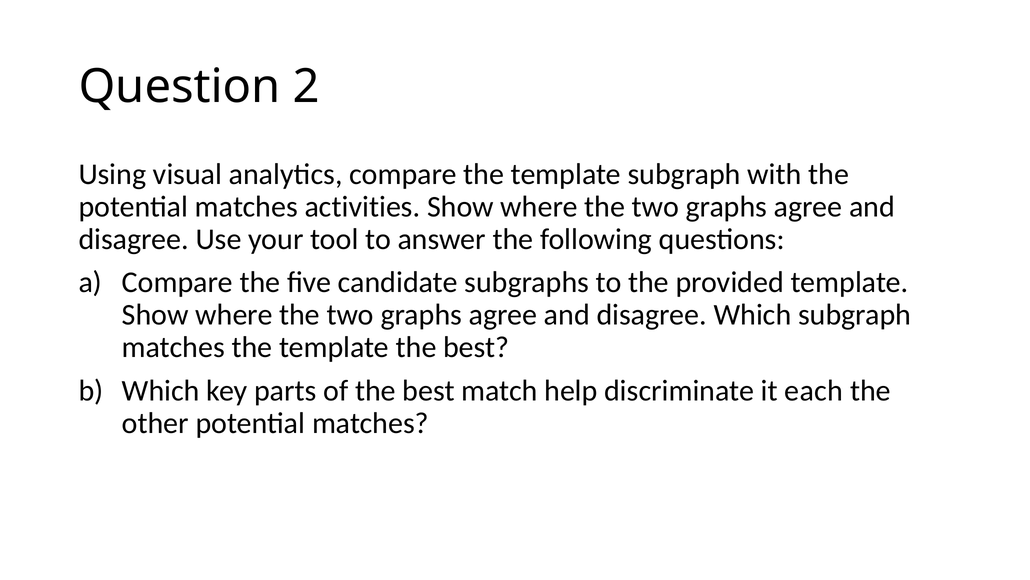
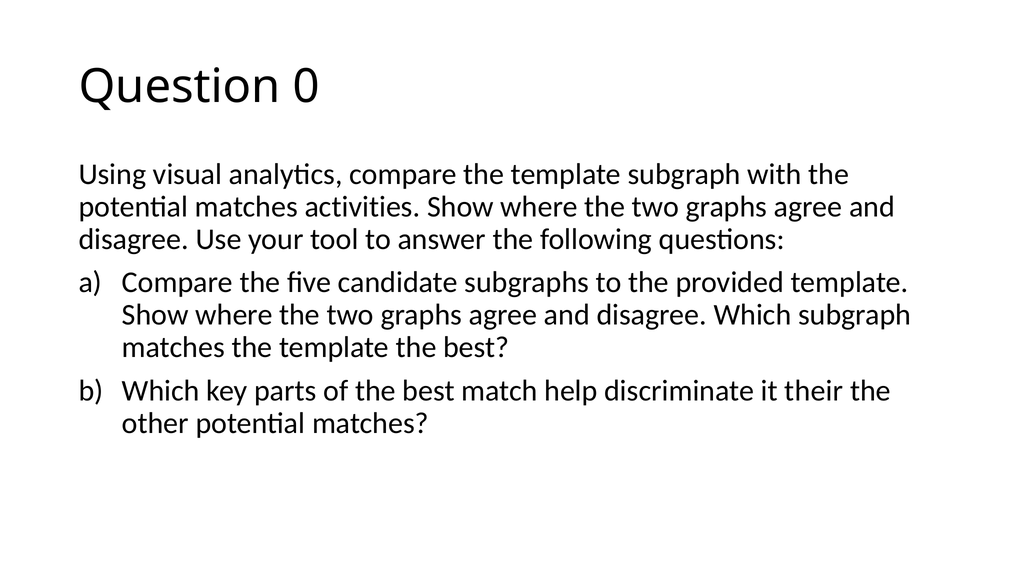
2: 2 -> 0
each: each -> their
